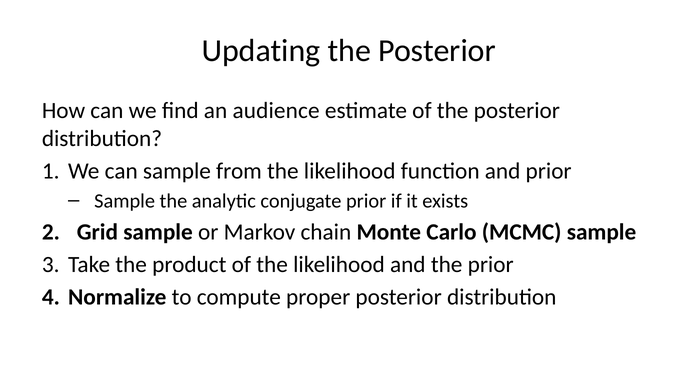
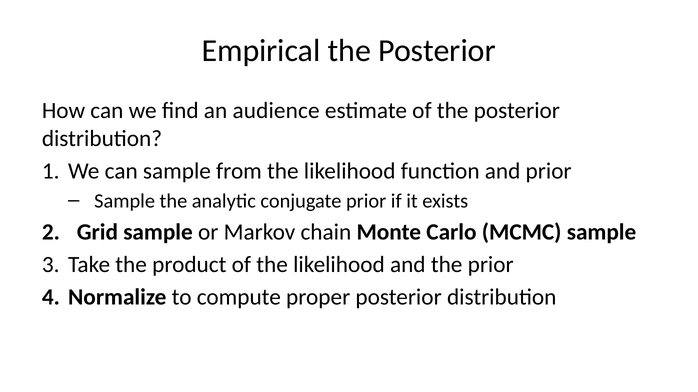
Updating: Updating -> Empirical
